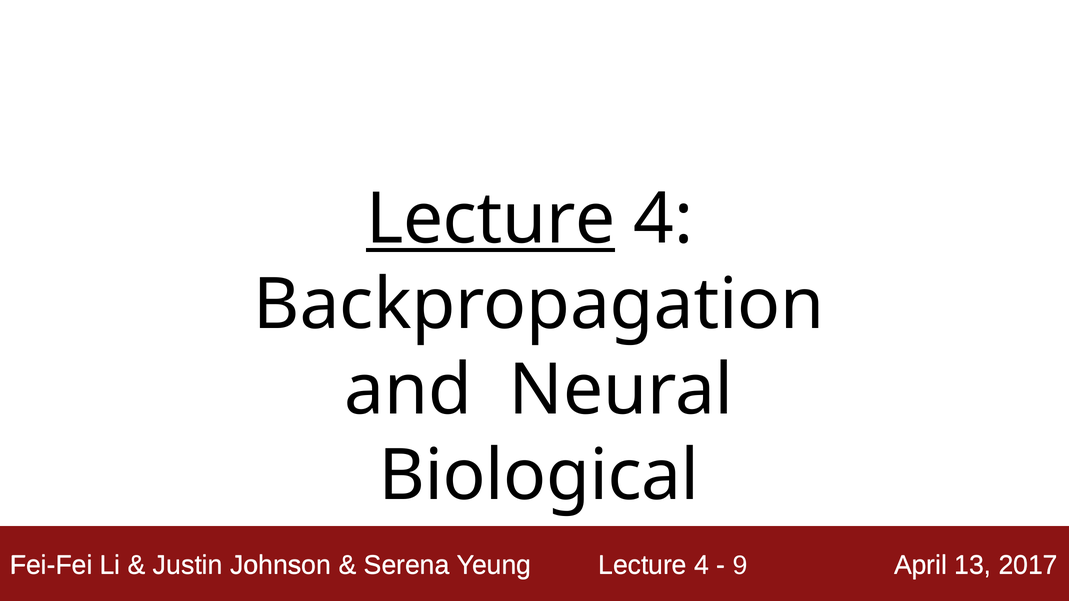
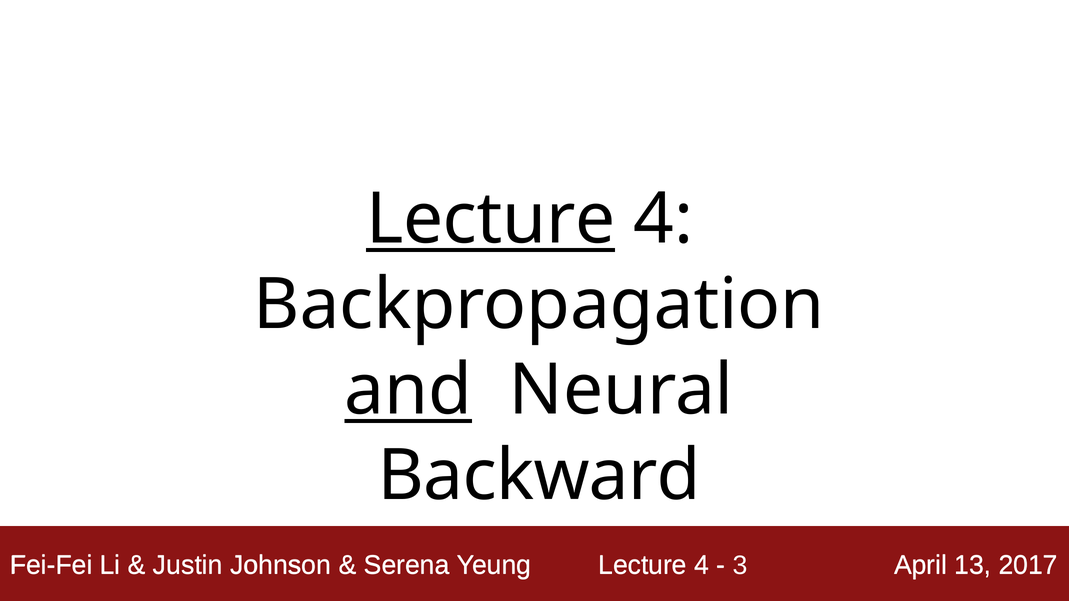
and underline: none -> present
Biological: Biological -> Backward
9: 9 -> 3
